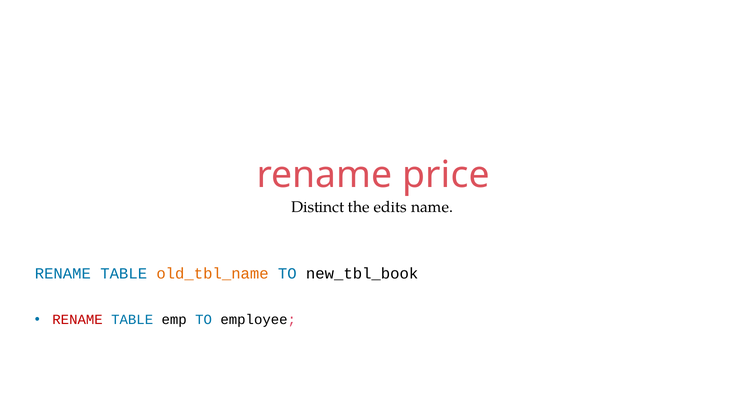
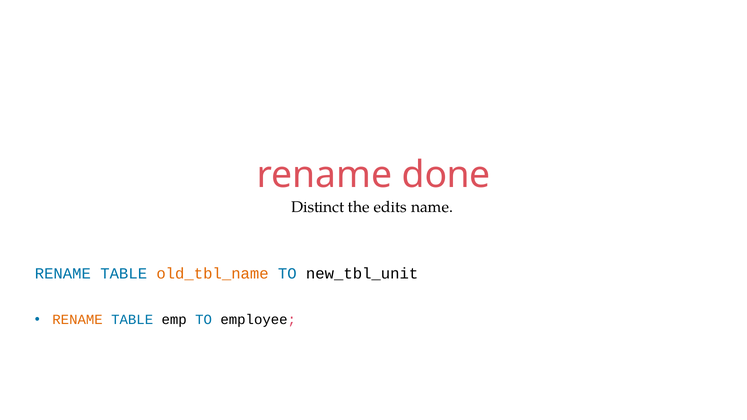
price: price -> done
new_tbl_book: new_tbl_book -> new_tbl_unit
RENAME at (78, 320) colour: red -> orange
